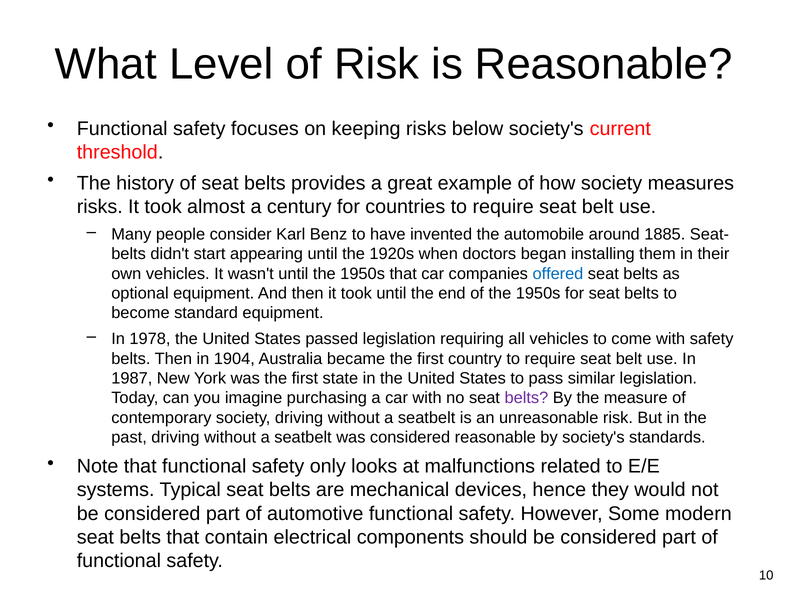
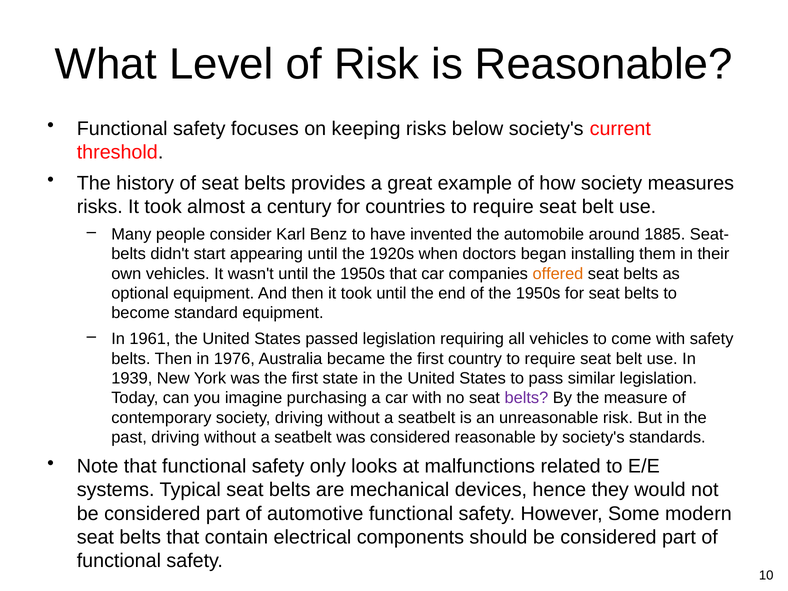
offered colour: blue -> orange
1978: 1978 -> 1961
1904: 1904 -> 1976
1987: 1987 -> 1939
